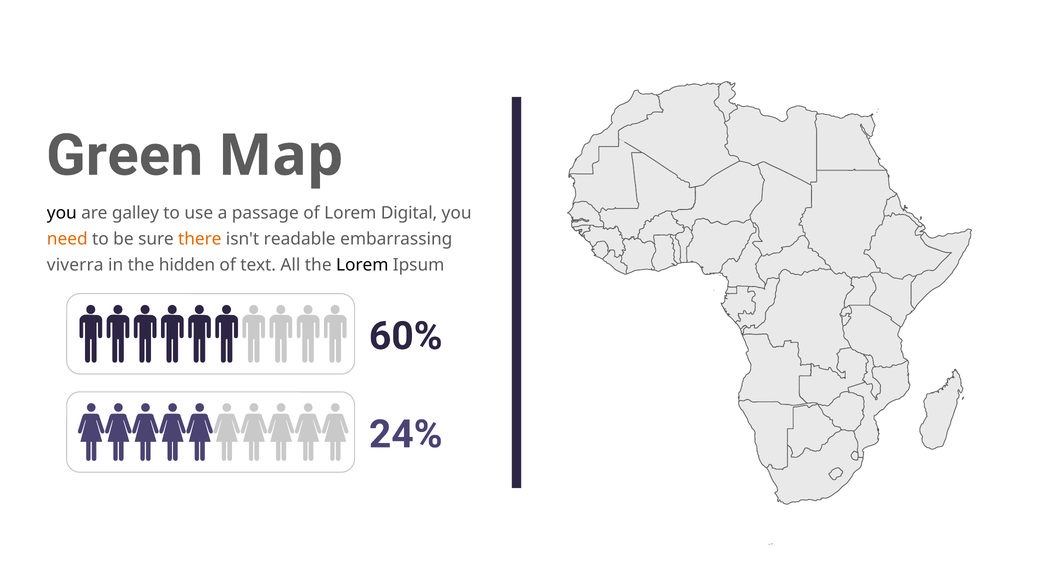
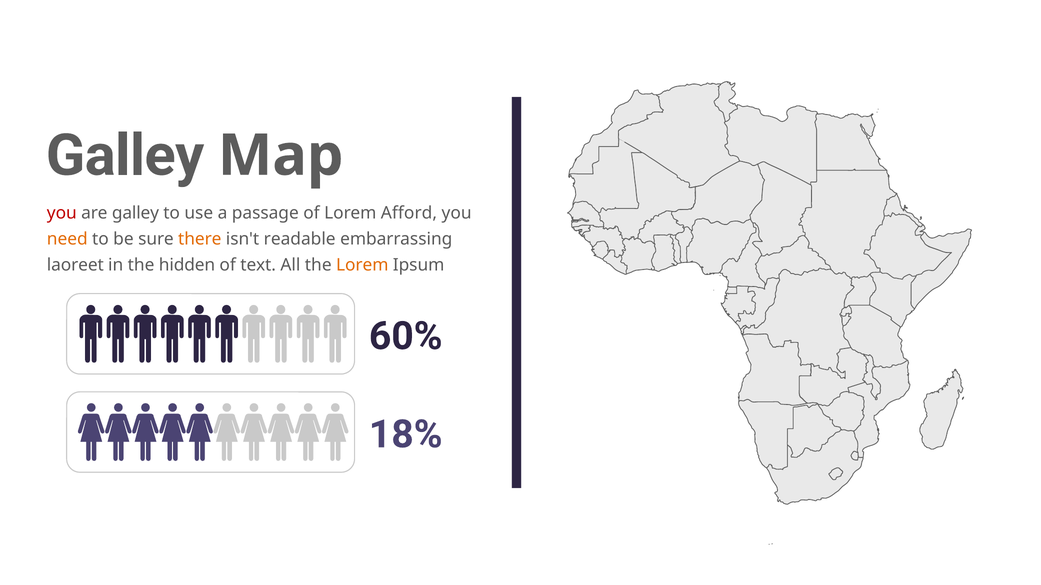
Green at (125, 156): Green -> Galley
you at (62, 213) colour: black -> red
Digital: Digital -> Afford
viverra: viverra -> laoreet
Lorem at (362, 265) colour: black -> orange
24%: 24% -> 18%
